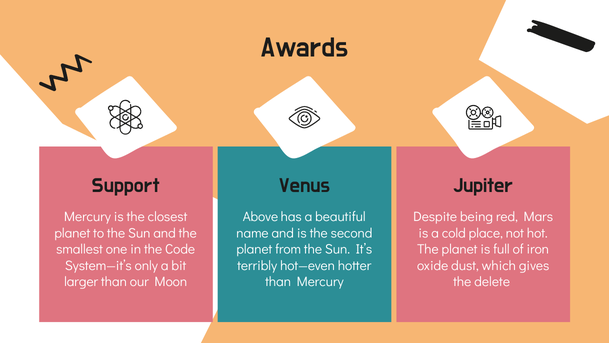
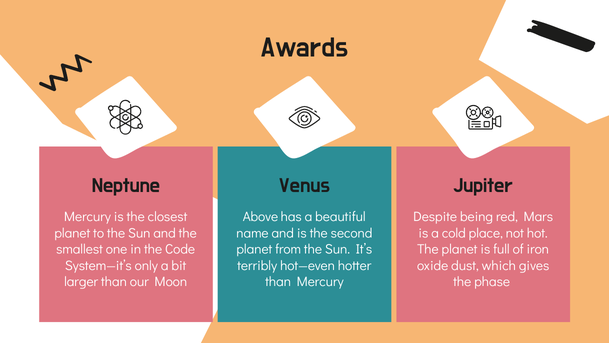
Support: Support -> Neptune
delete: delete -> phase
